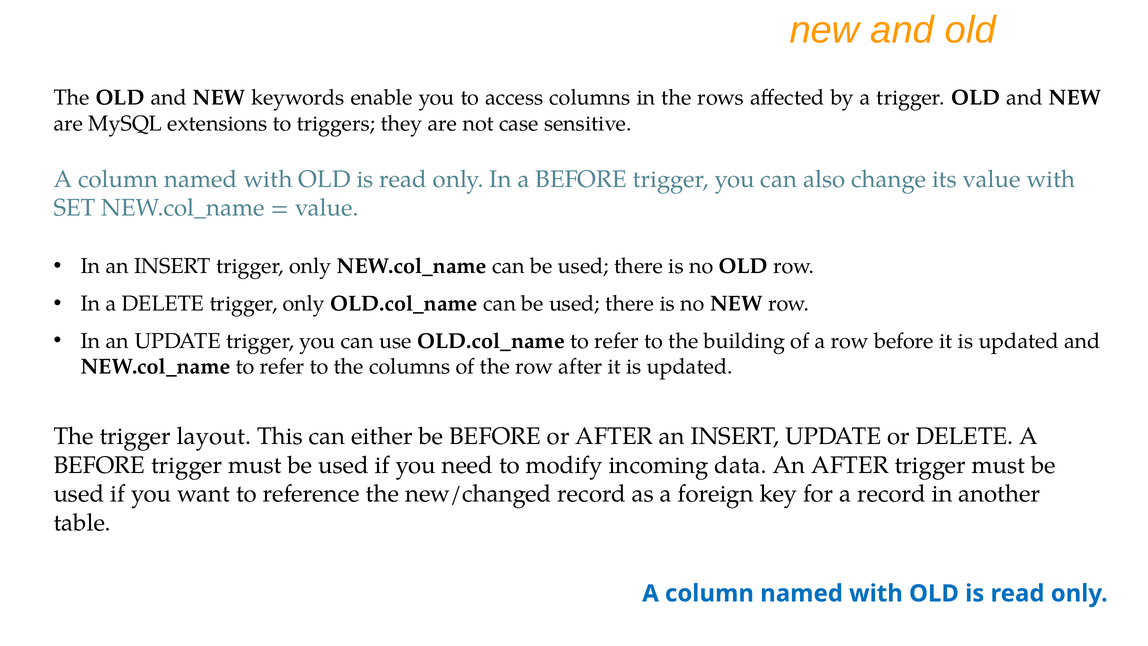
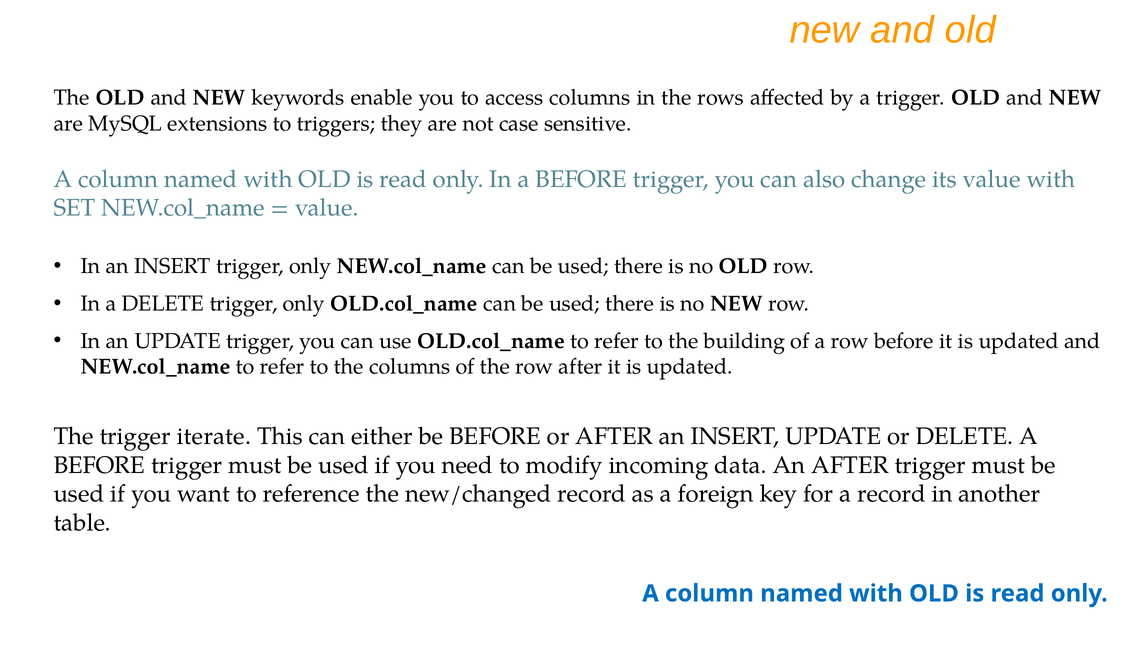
layout: layout -> iterate
